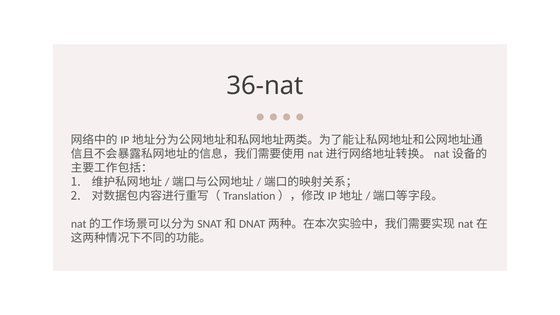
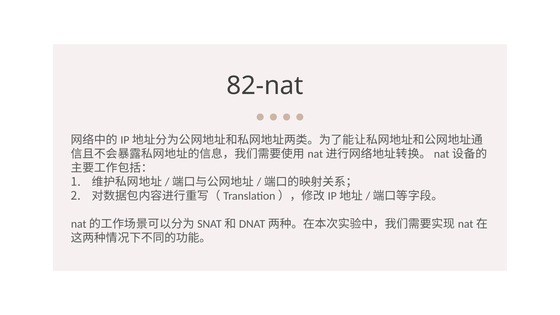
36-nat: 36-nat -> 82-nat
